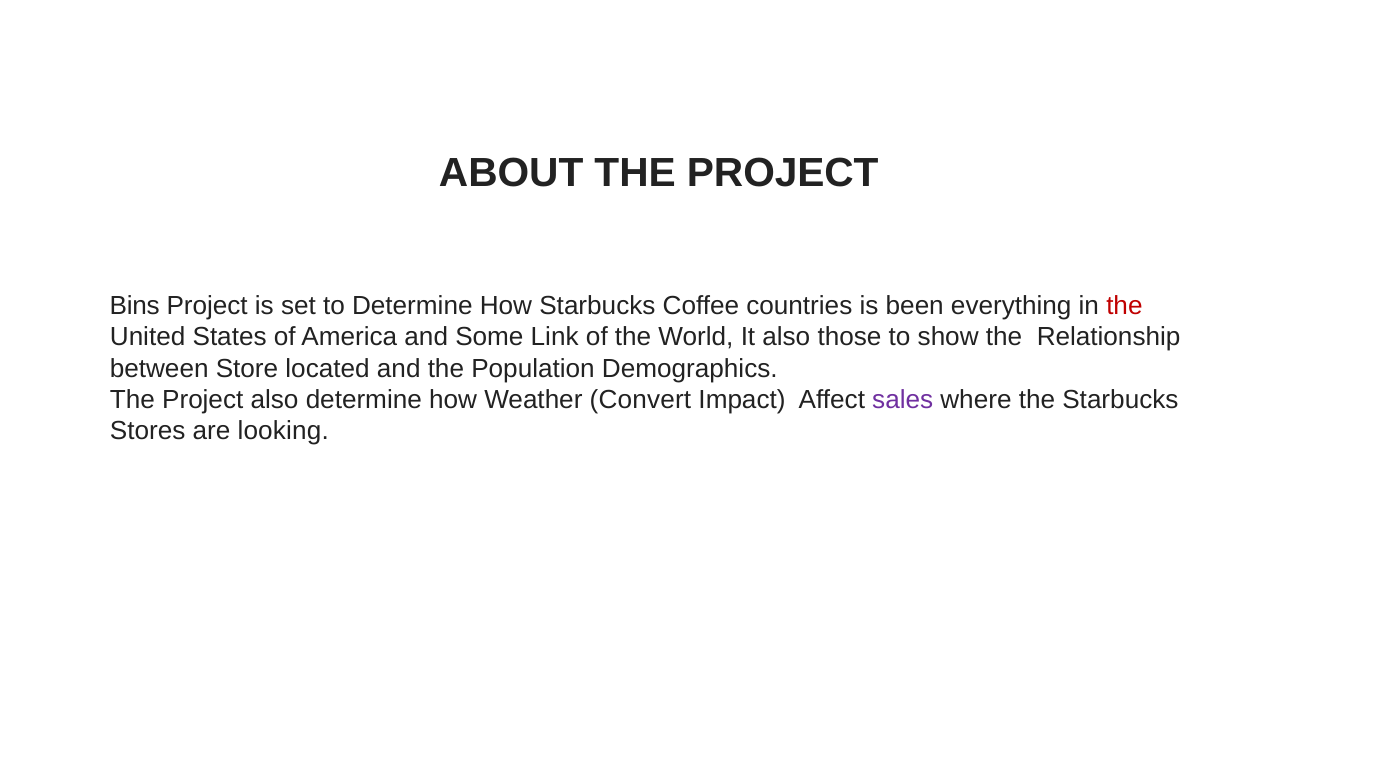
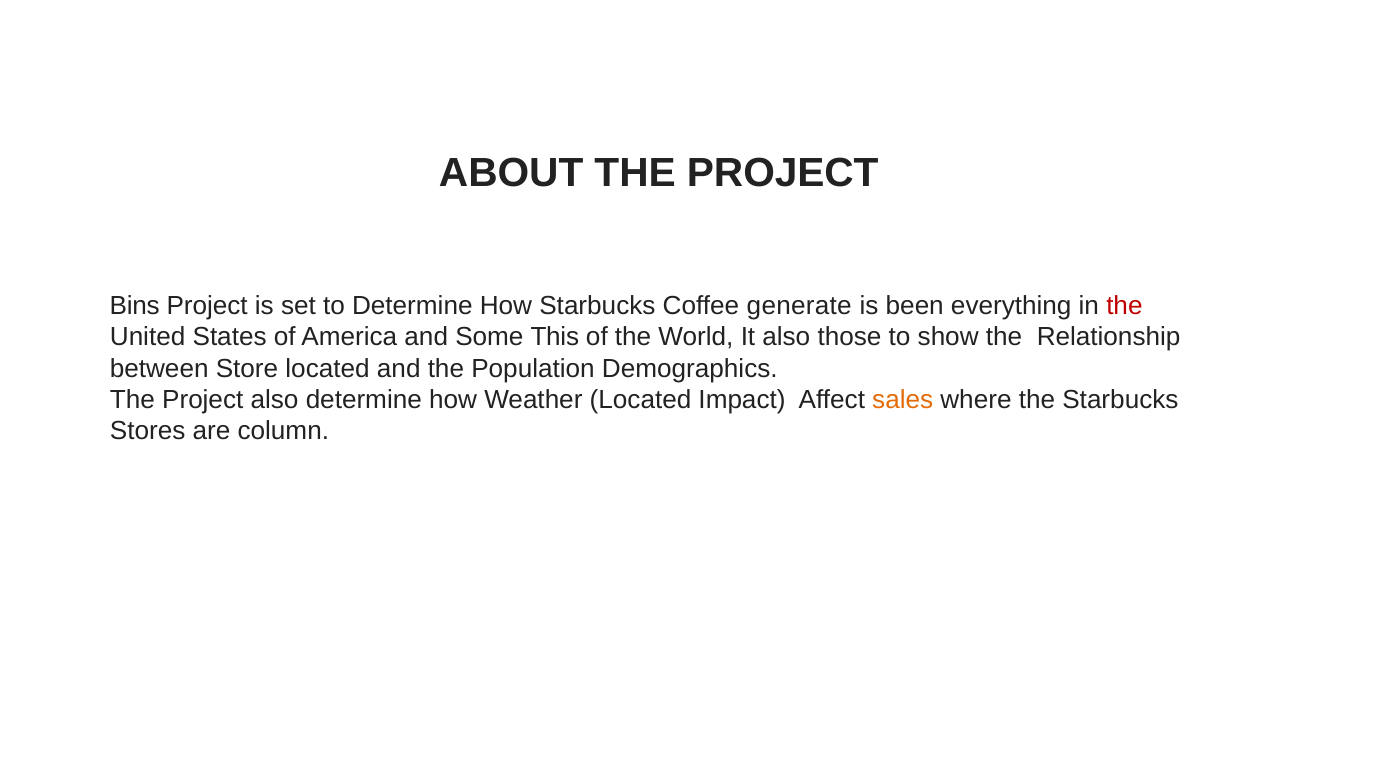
countries: countries -> generate
Link: Link -> This
Weather Convert: Convert -> Located
sales colour: purple -> orange
looking: looking -> column
